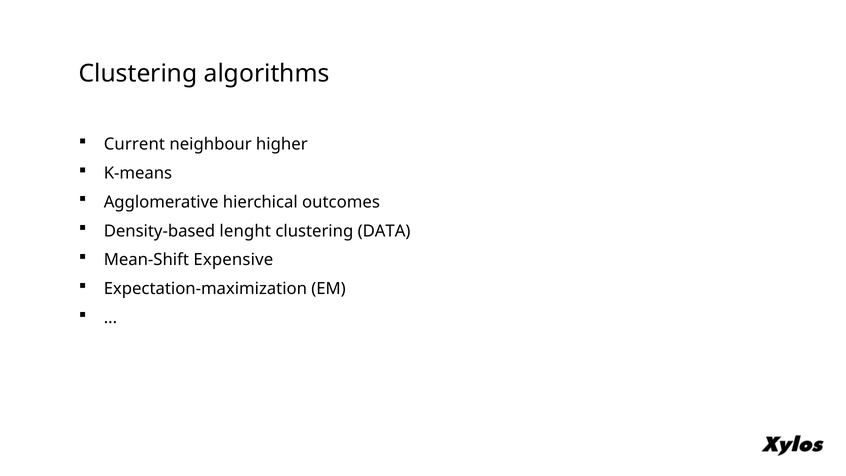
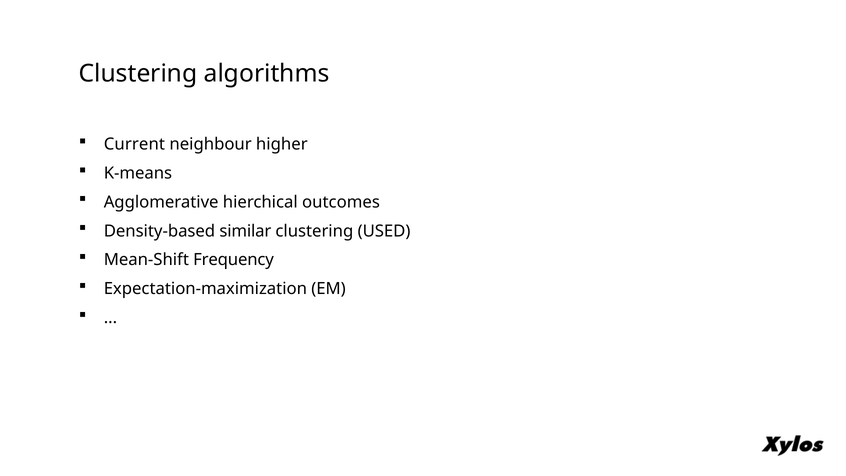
lenght: lenght -> similar
DATA: DATA -> USED
Expensive: Expensive -> Frequency
